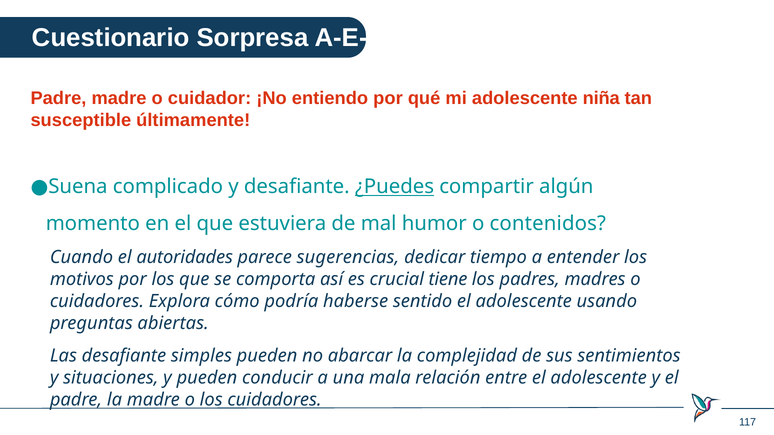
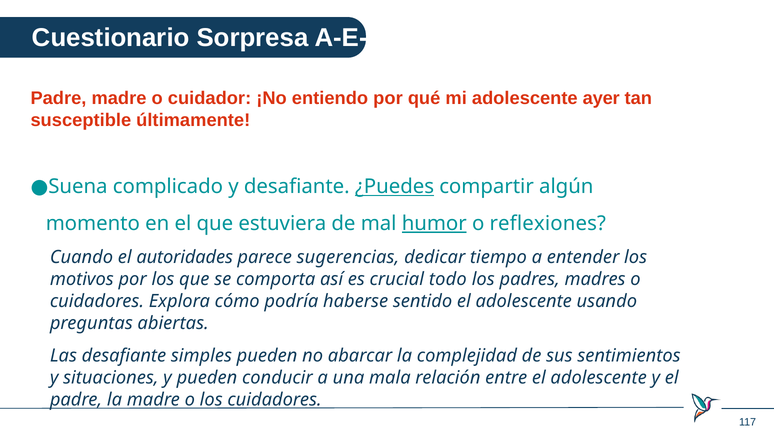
niña: niña -> ayer
humor underline: none -> present
contenidos: contenidos -> reflexiones
tiene: tiene -> todo
